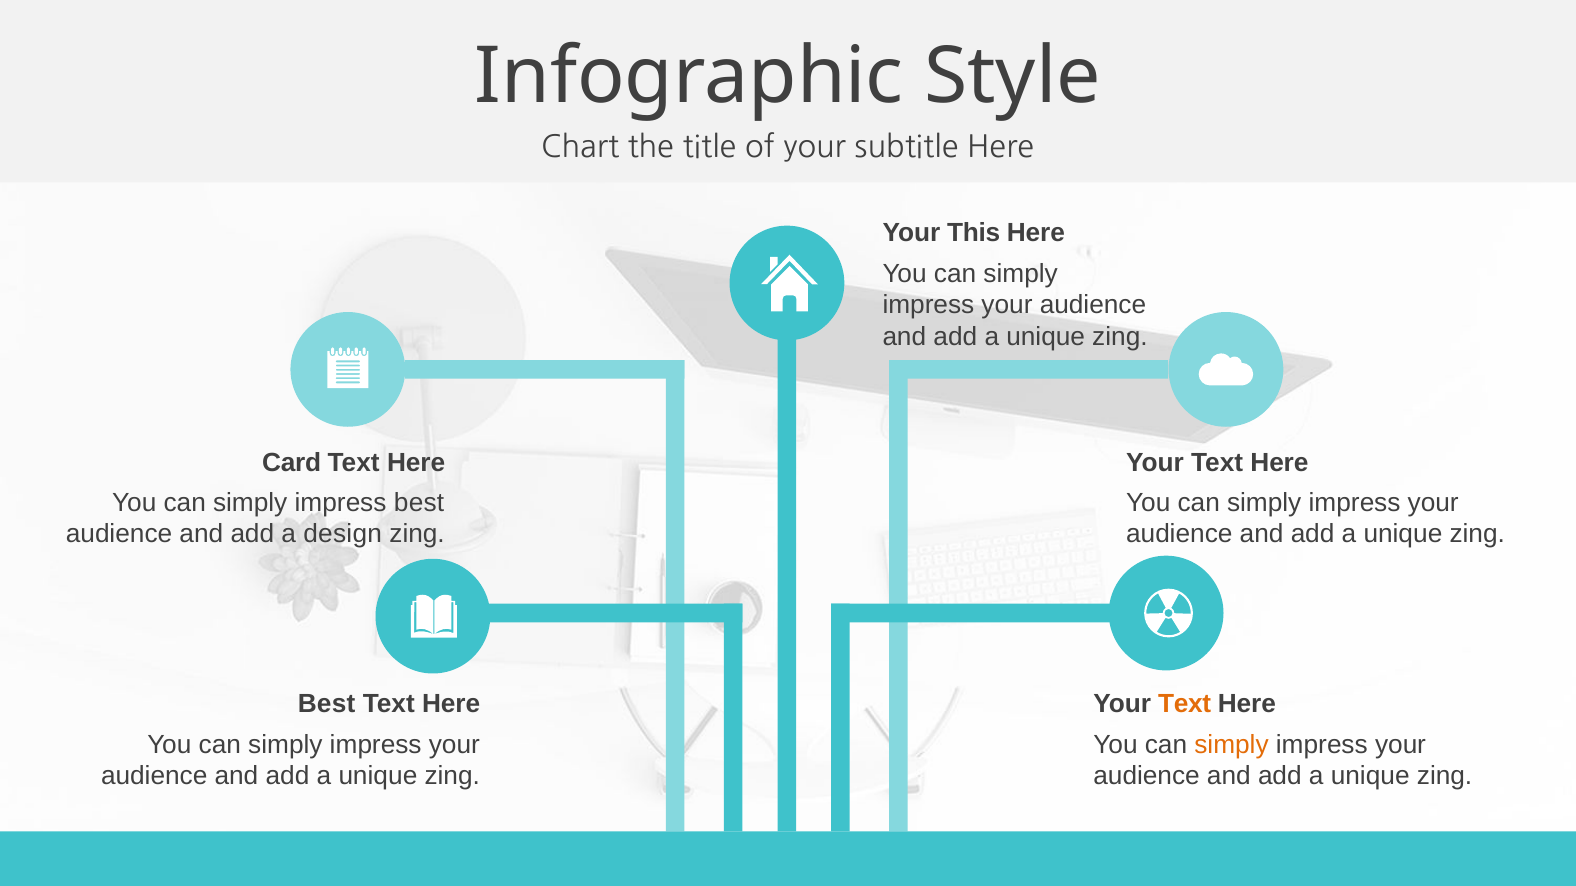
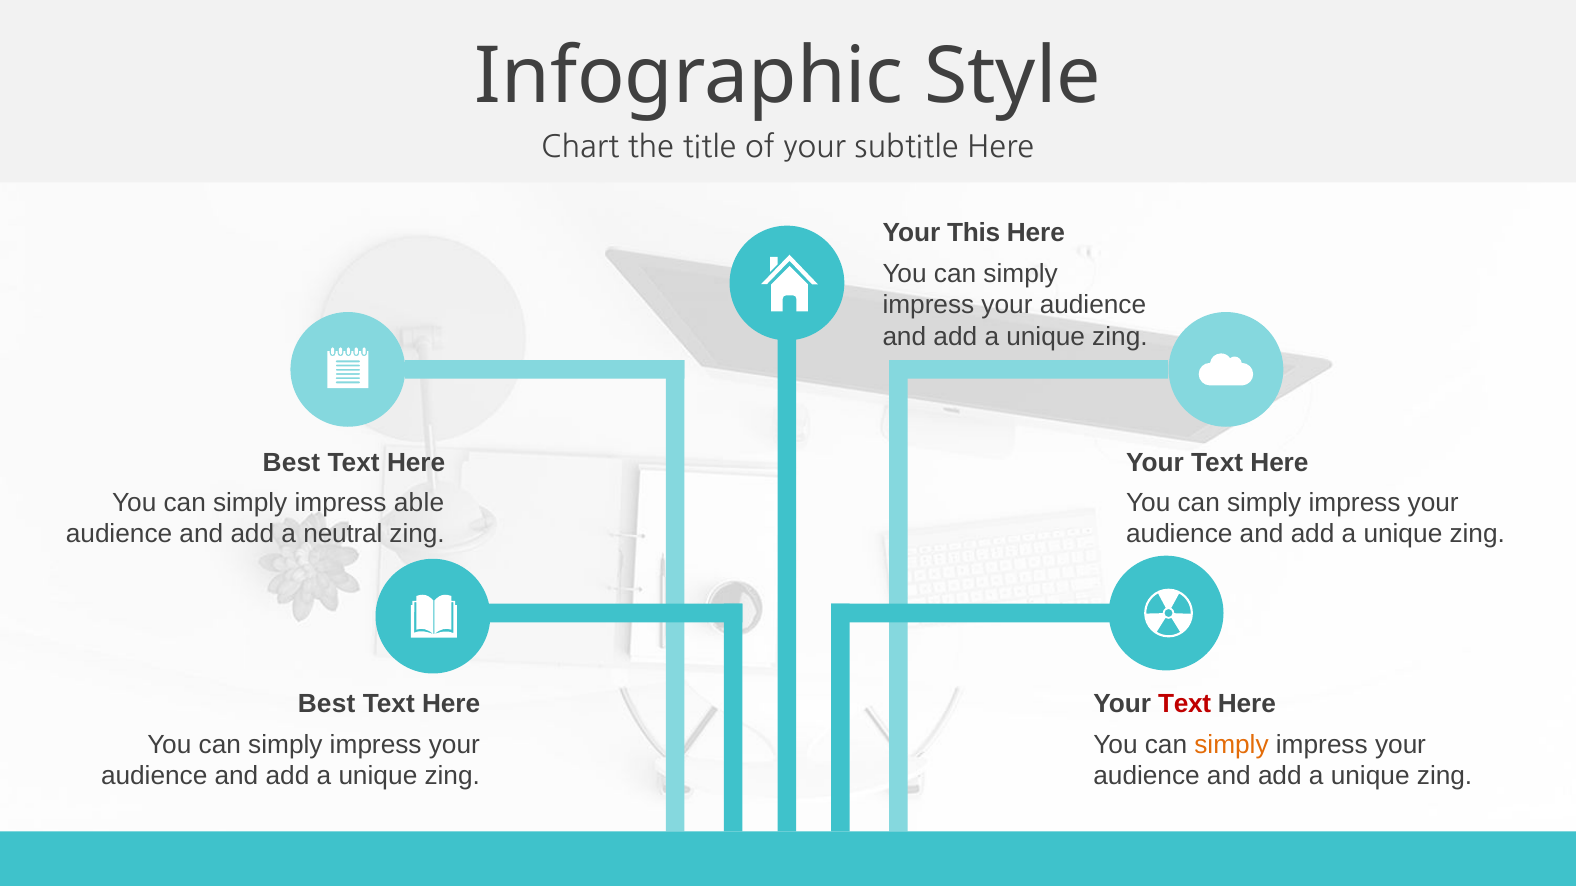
Card at (292, 463): Card -> Best
impress best: best -> able
design: design -> neutral
Text at (1185, 705) colour: orange -> red
